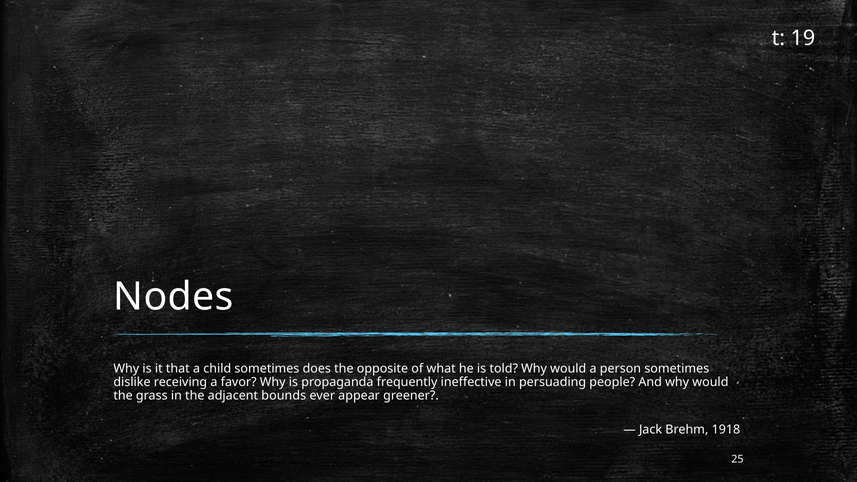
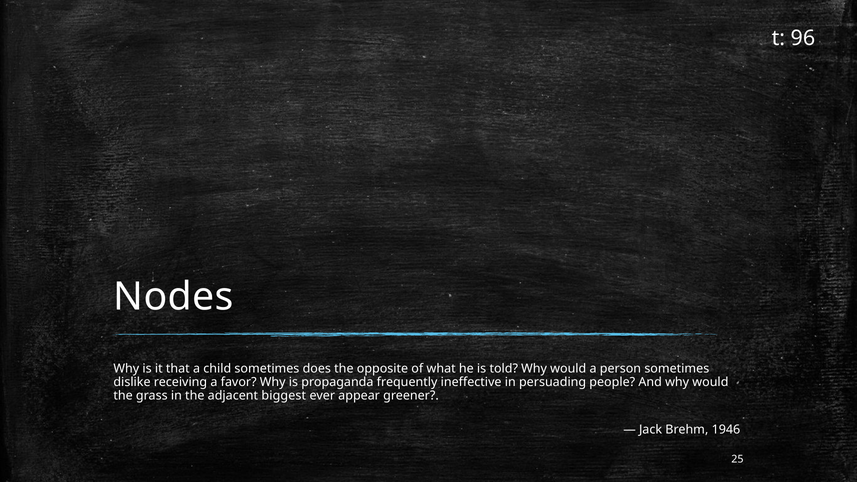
19: 19 -> 96
bounds: bounds -> biggest
1918: 1918 -> 1946
